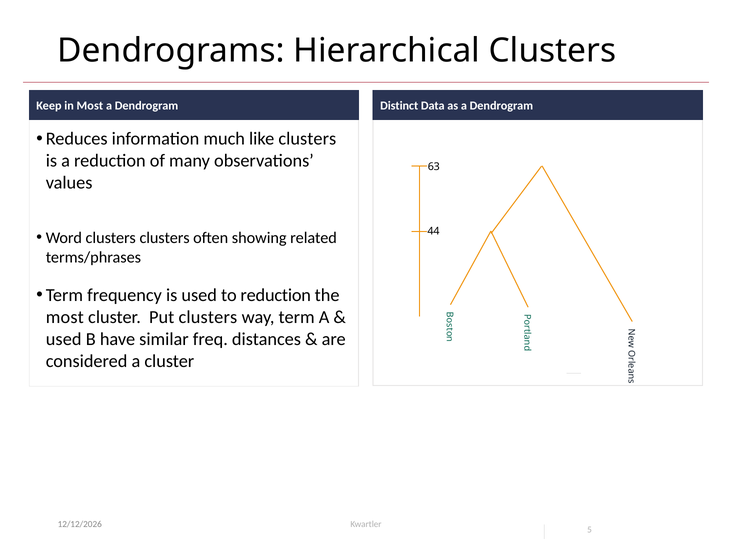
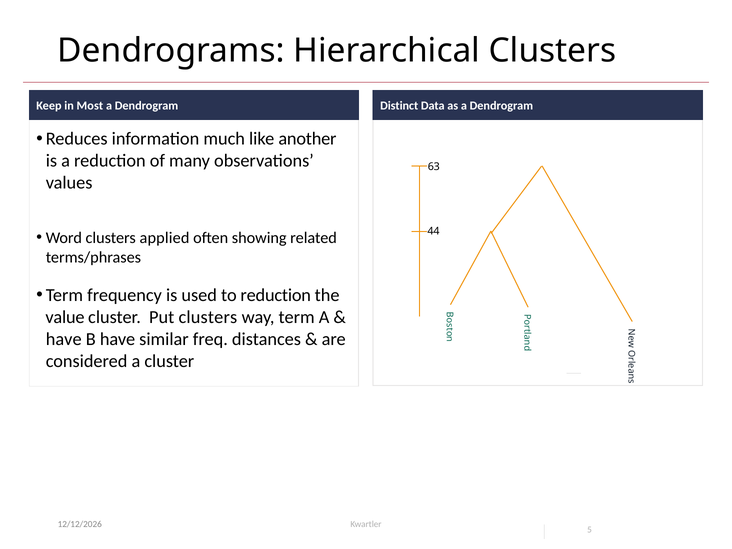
like clusters: clusters -> another
clusters clusters: clusters -> applied
most at (65, 317): most -> value
used at (64, 339): used -> have
